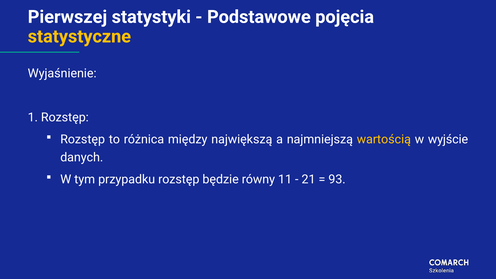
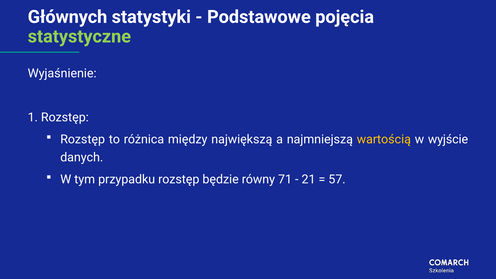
Pierwszej: Pierwszej -> Głównych
statystyczne colour: yellow -> light green
11: 11 -> 71
93: 93 -> 57
